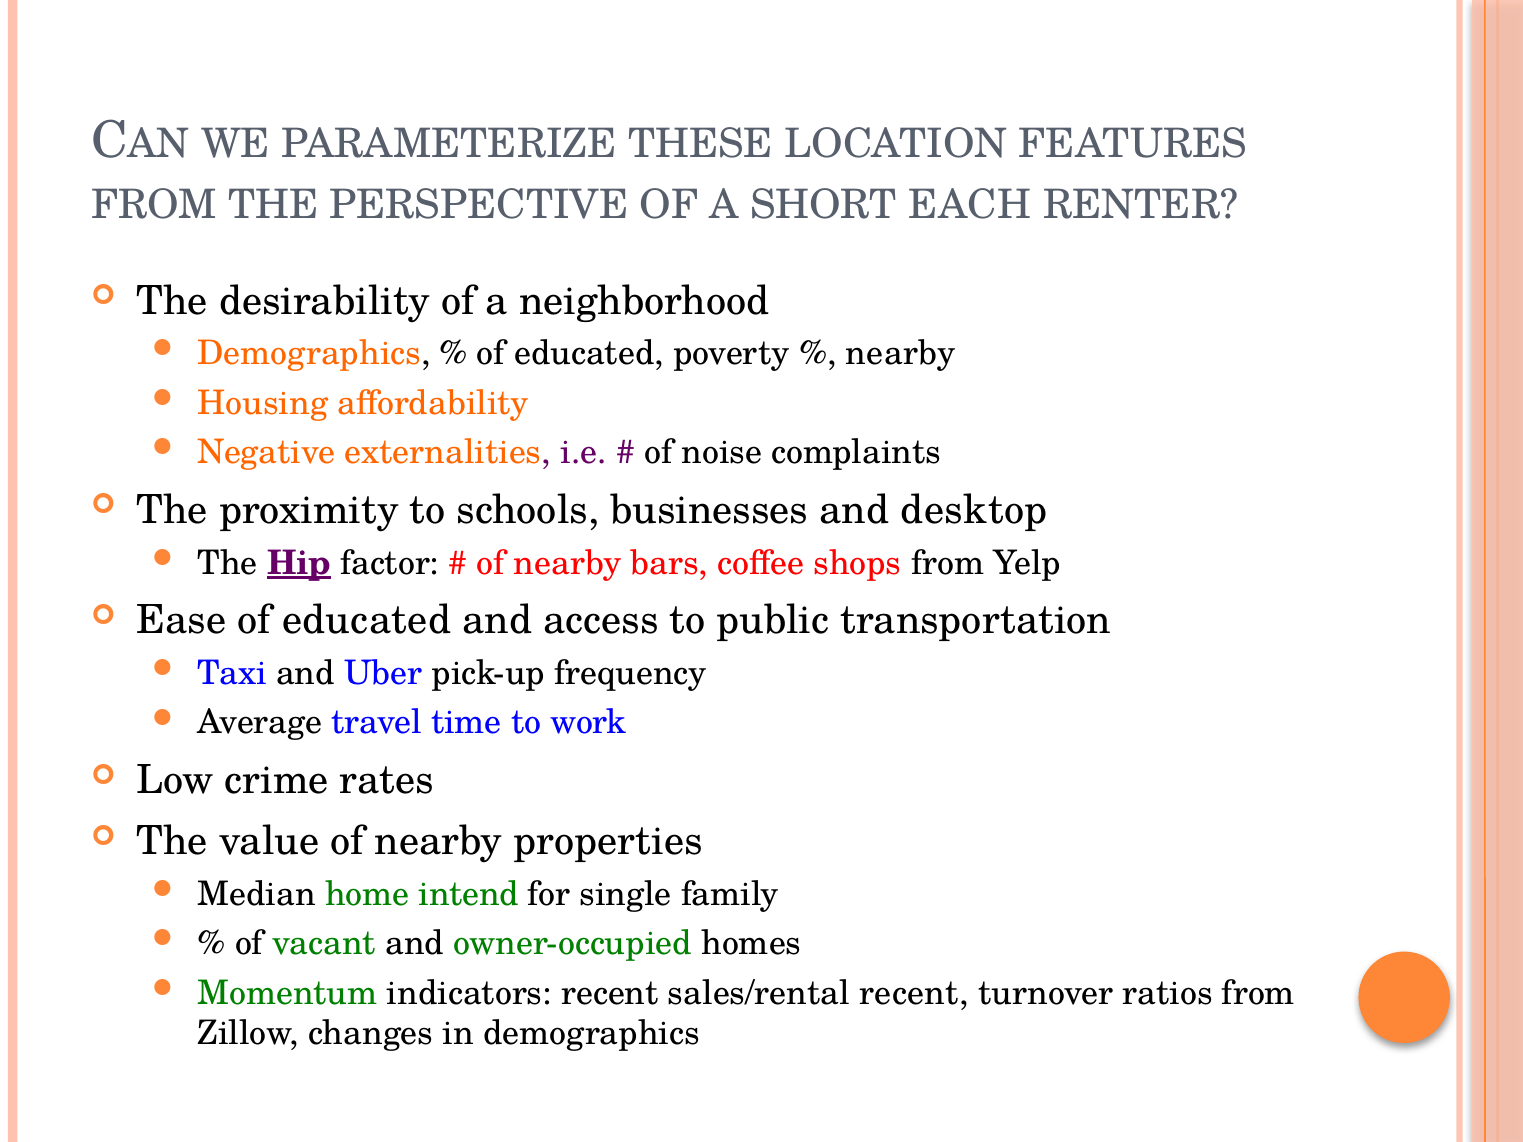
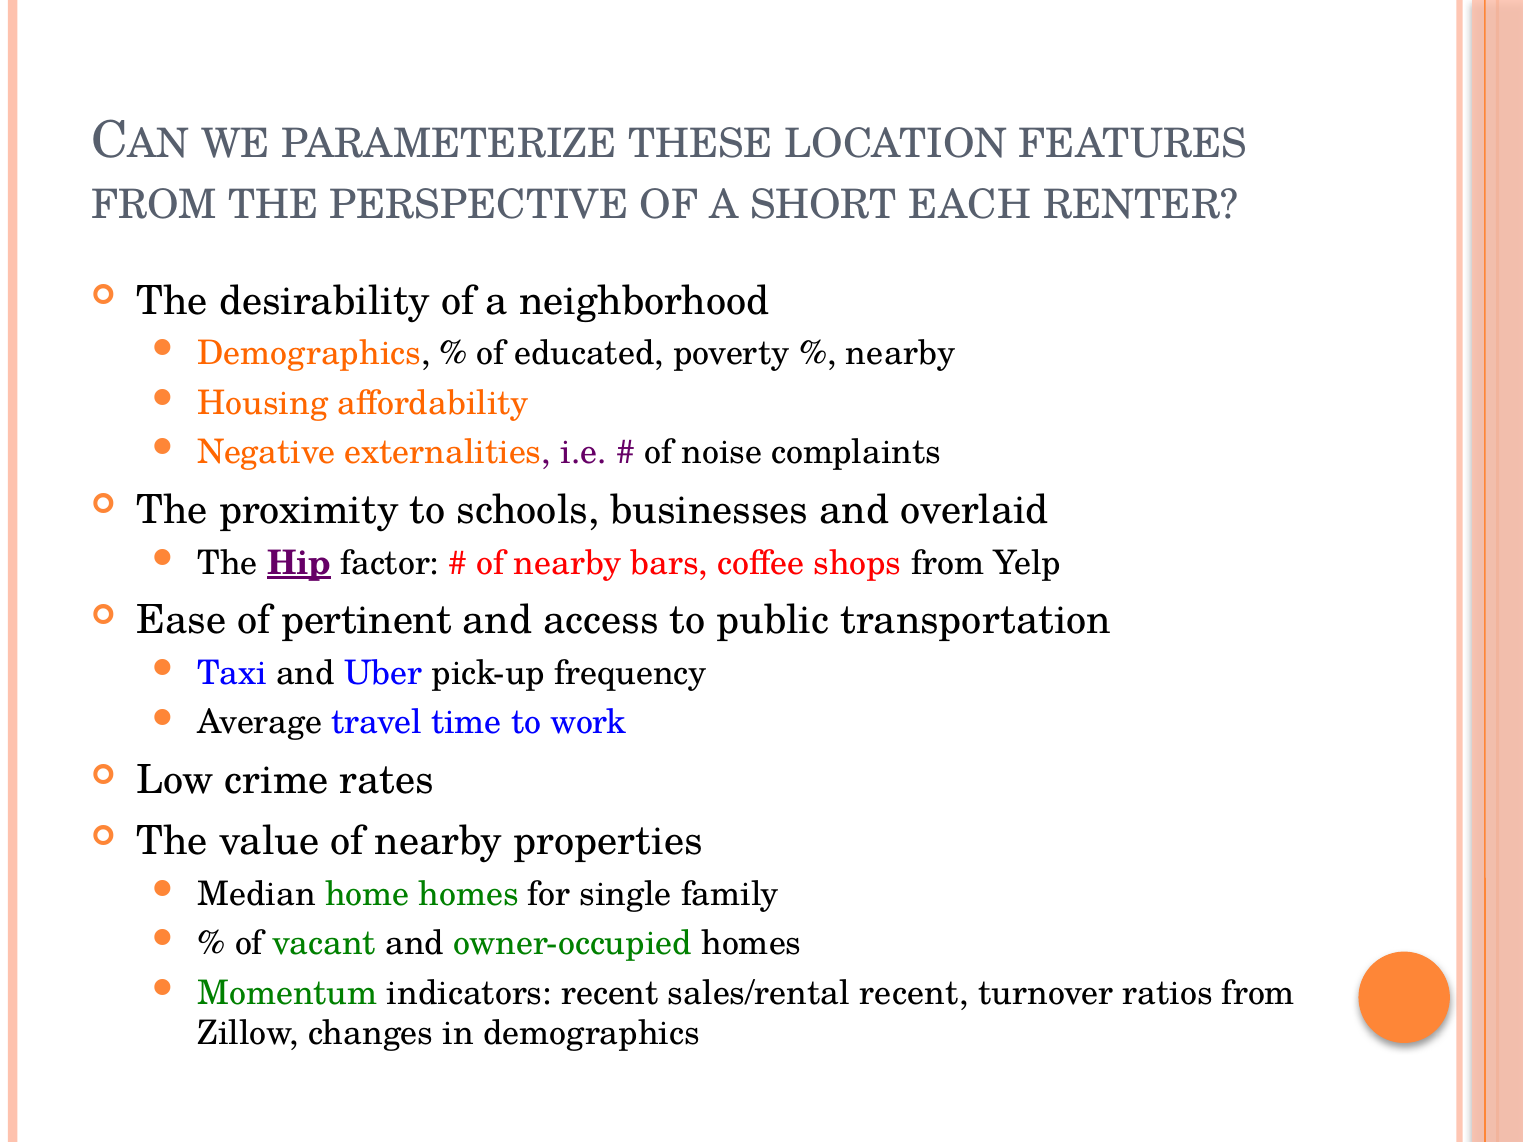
desktop: desktop -> overlaid
Ease of educated: educated -> pertinent
home intend: intend -> homes
